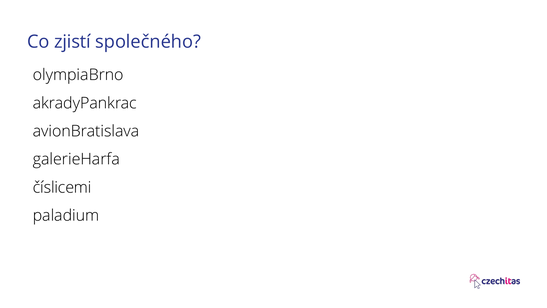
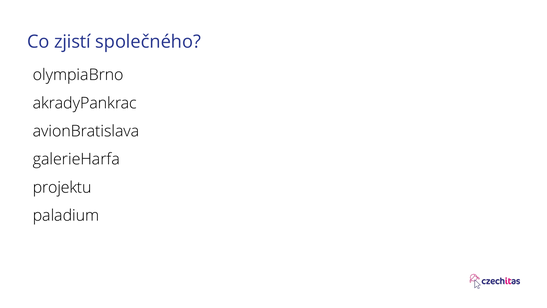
číslicemi: číslicemi -> projektu
